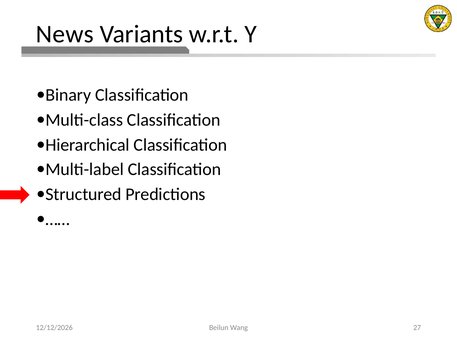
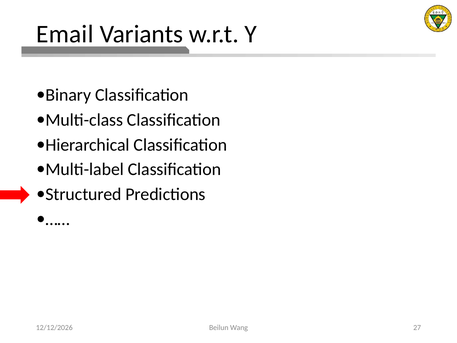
News: News -> Email
